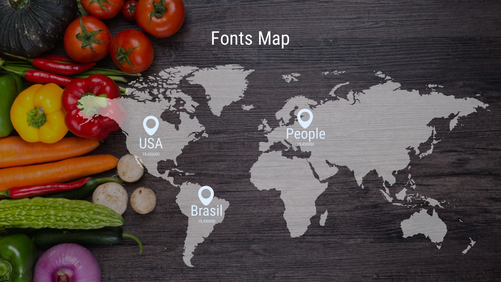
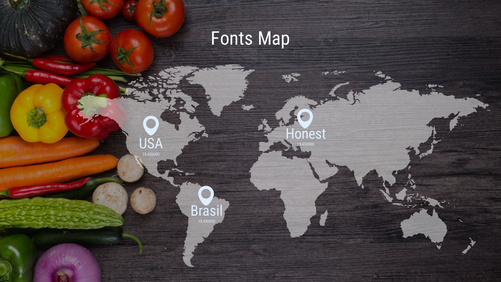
People: People -> Honest
